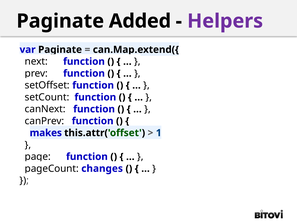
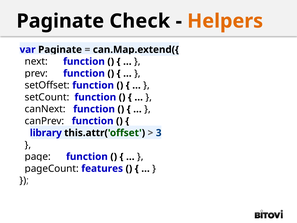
Added: Added -> Check
Helpers colour: purple -> orange
makes: makes -> library
1: 1 -> 3
changes: changes -> features
